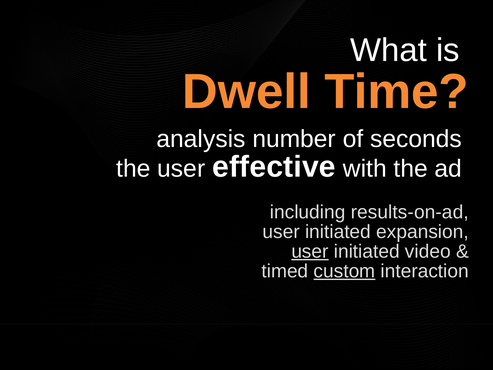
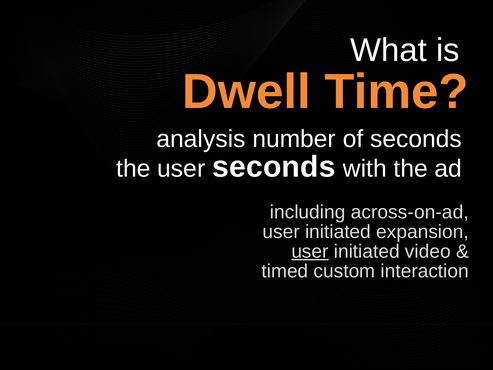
user effective: effective -> seconds
results-on-ad: results-on-ad -> across-on-ad
custom underline: present -> none
